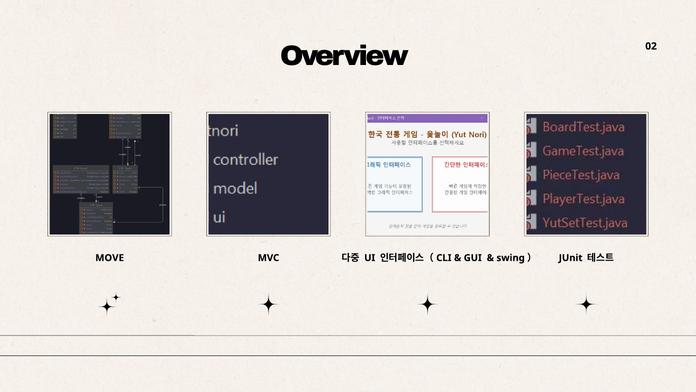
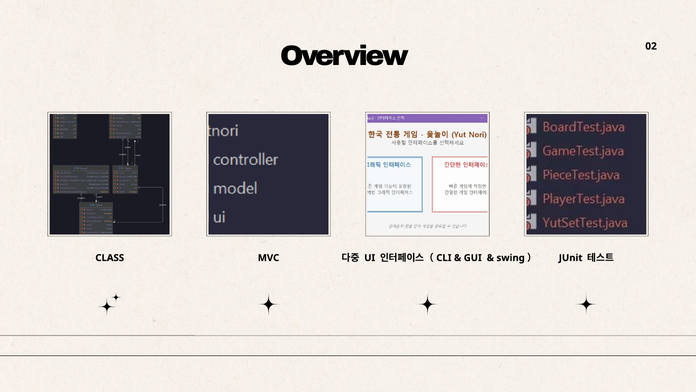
MOVE: MOVE -> CLASS
